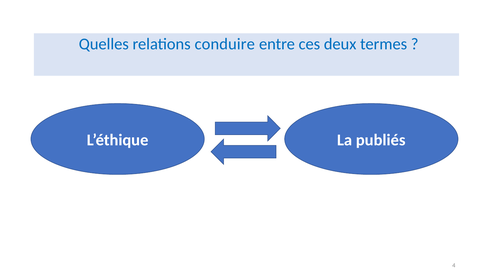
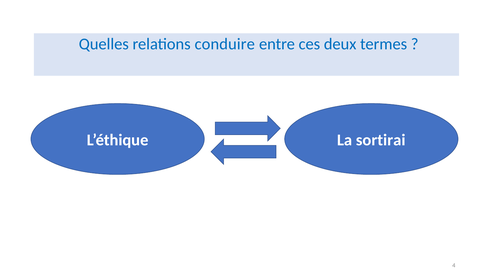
publiés: publiés -> sortirai
